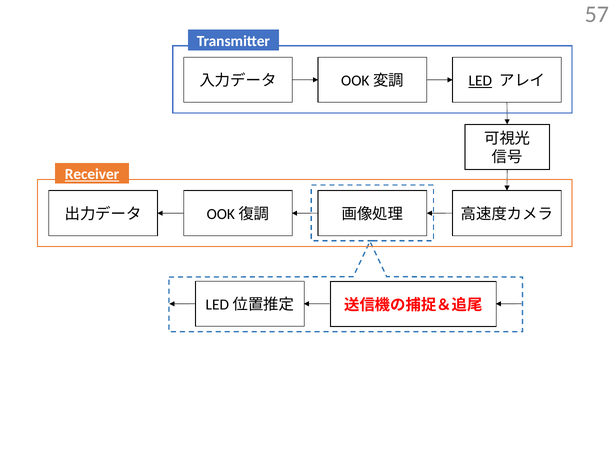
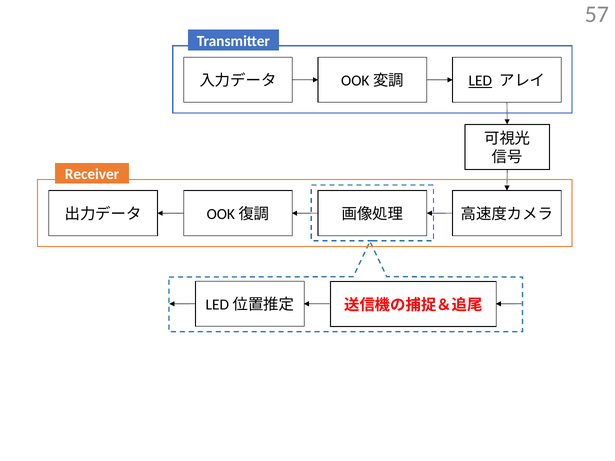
Receiver underline: present -> none
